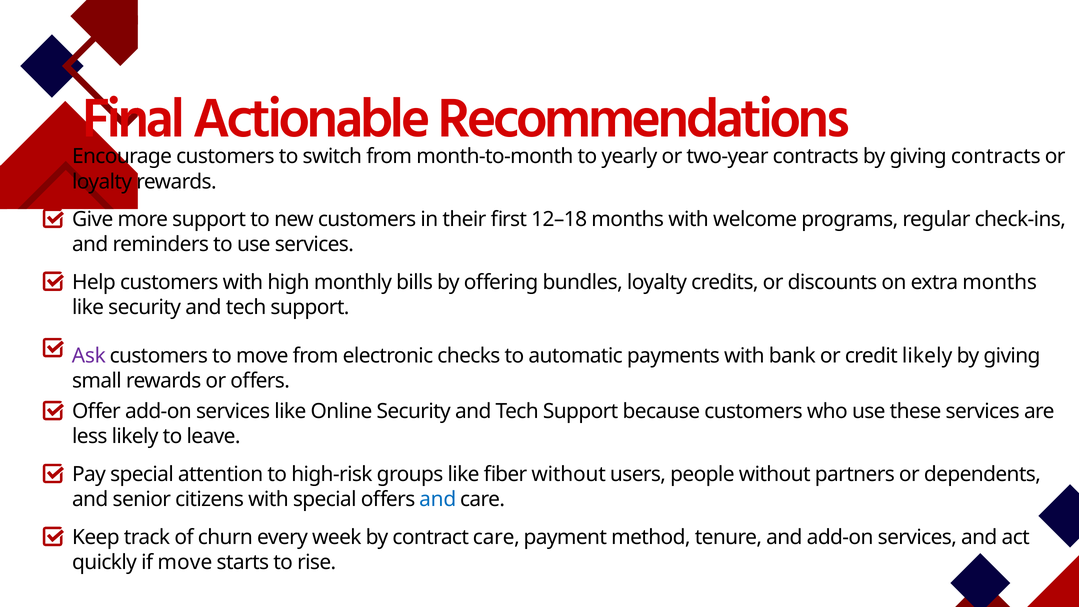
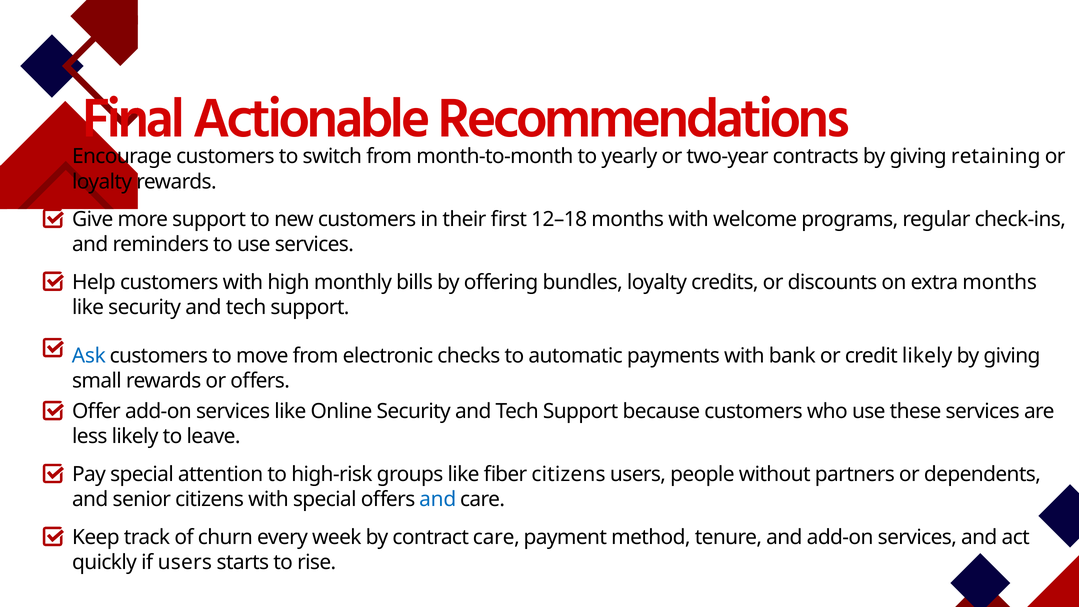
giving contracts: contracts -> retaining
Ask colour: purple -> blue
fiber without: without -> citizens
if move: move -> users
